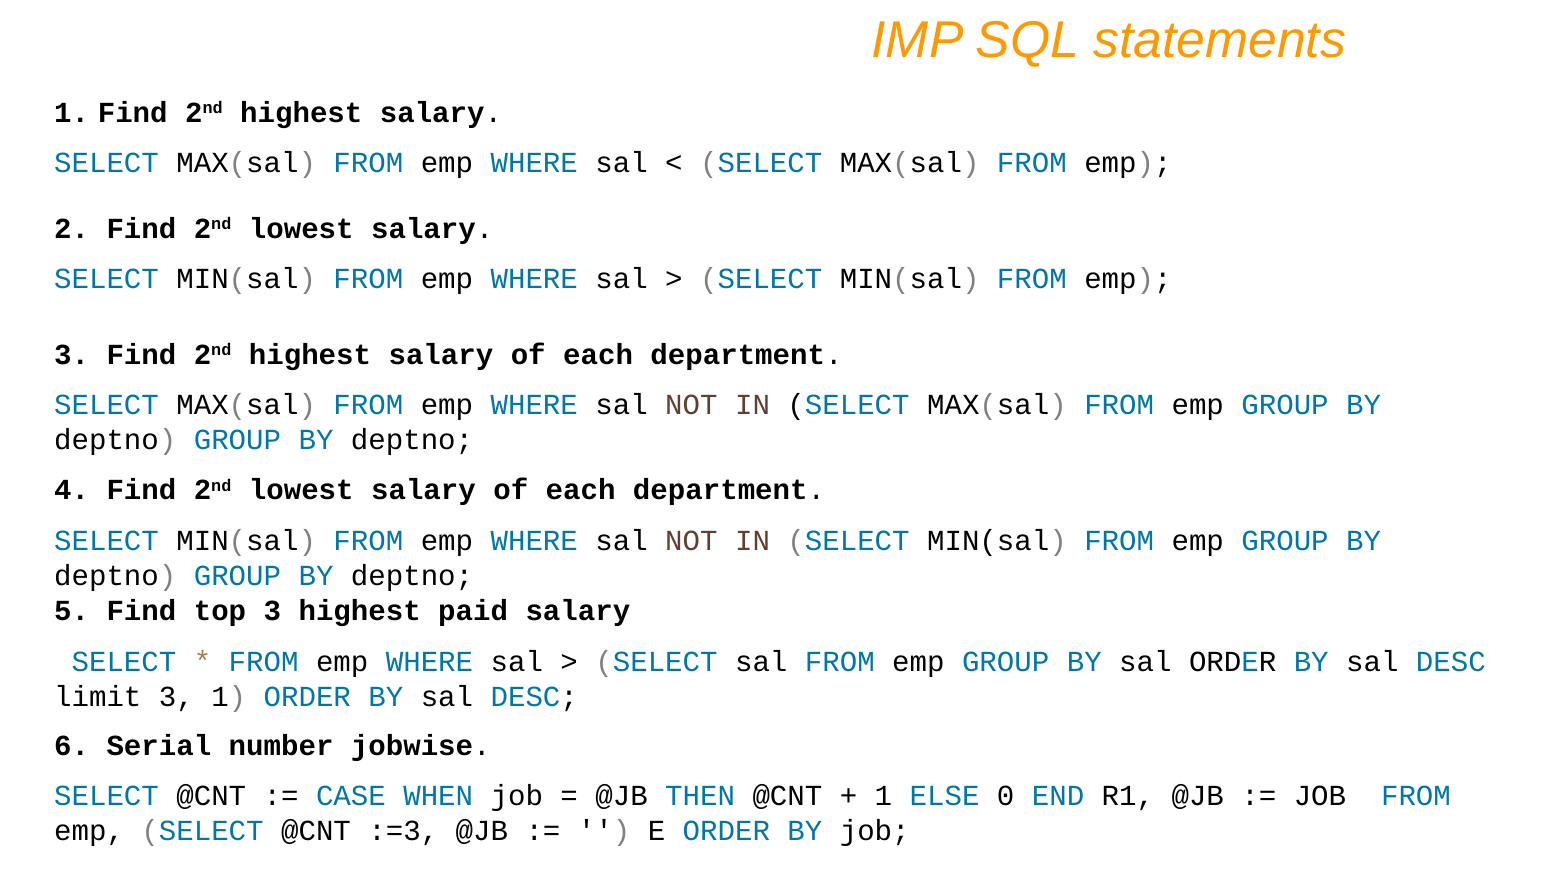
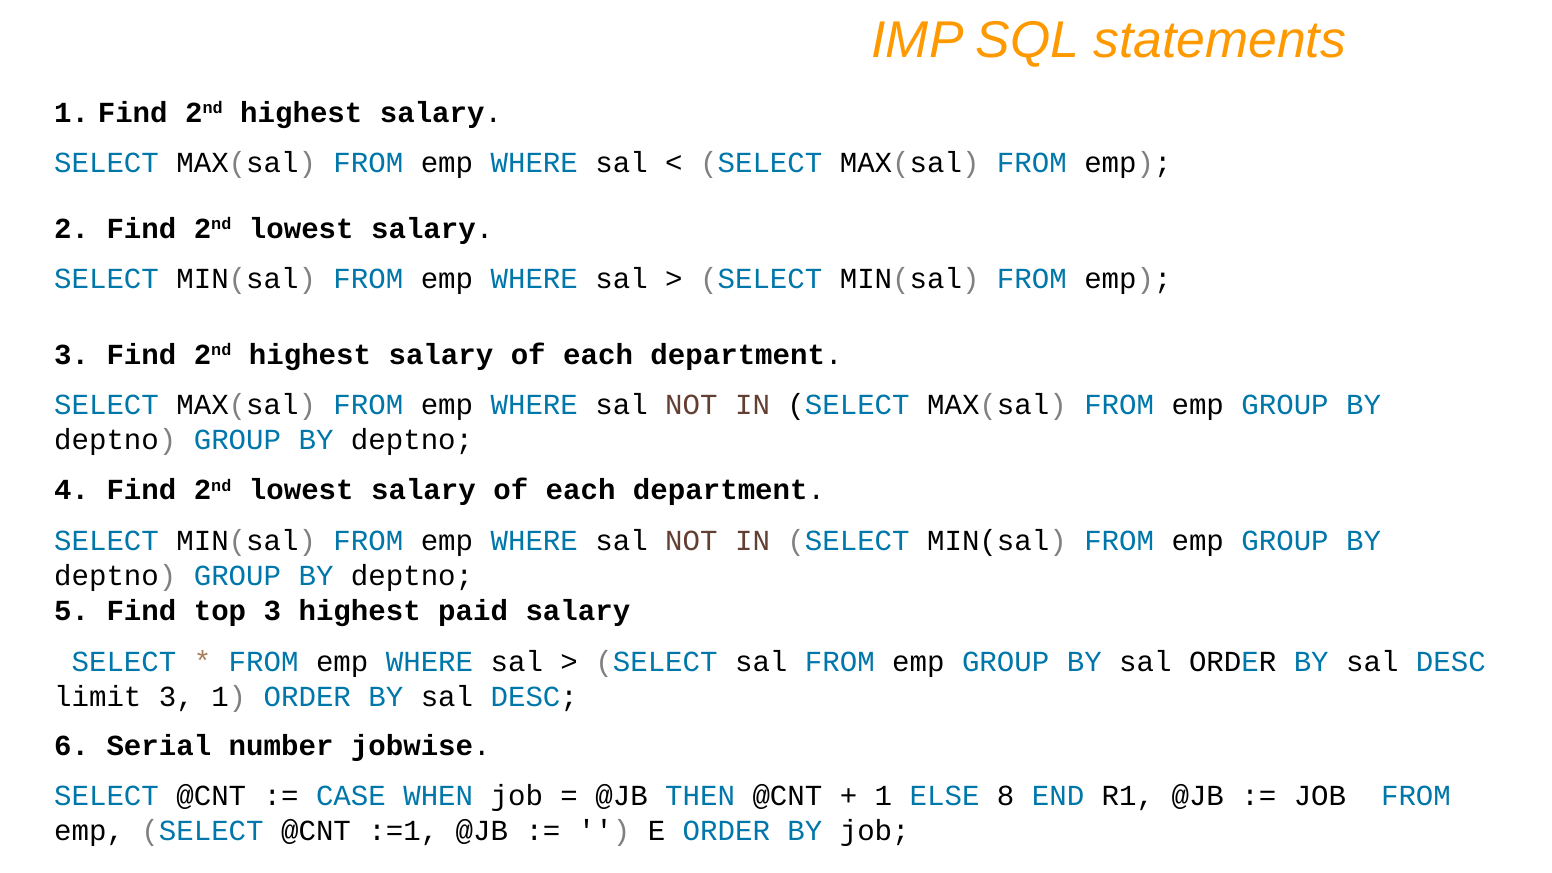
0: 0 -> 8
:=3: :=3 -> :=1
